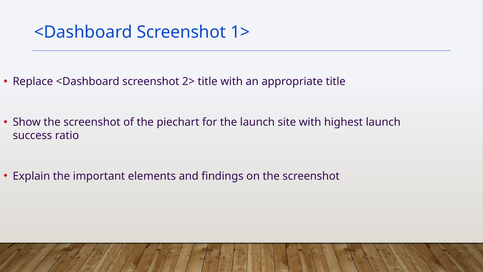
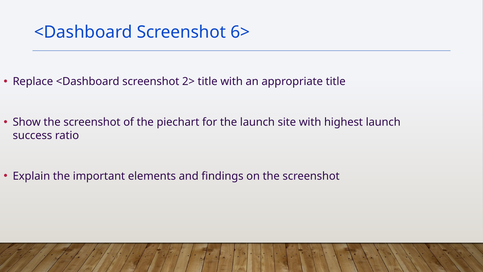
1>: 1> -> 6>
